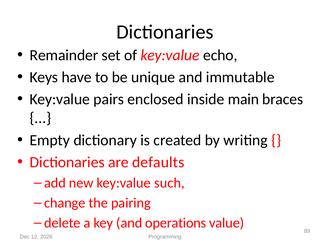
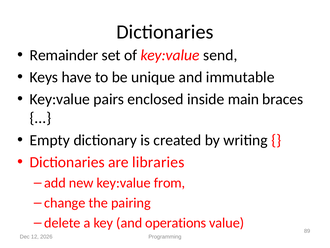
echo: echo -> send
defaults: defaults -> libraries
such: such -> from
